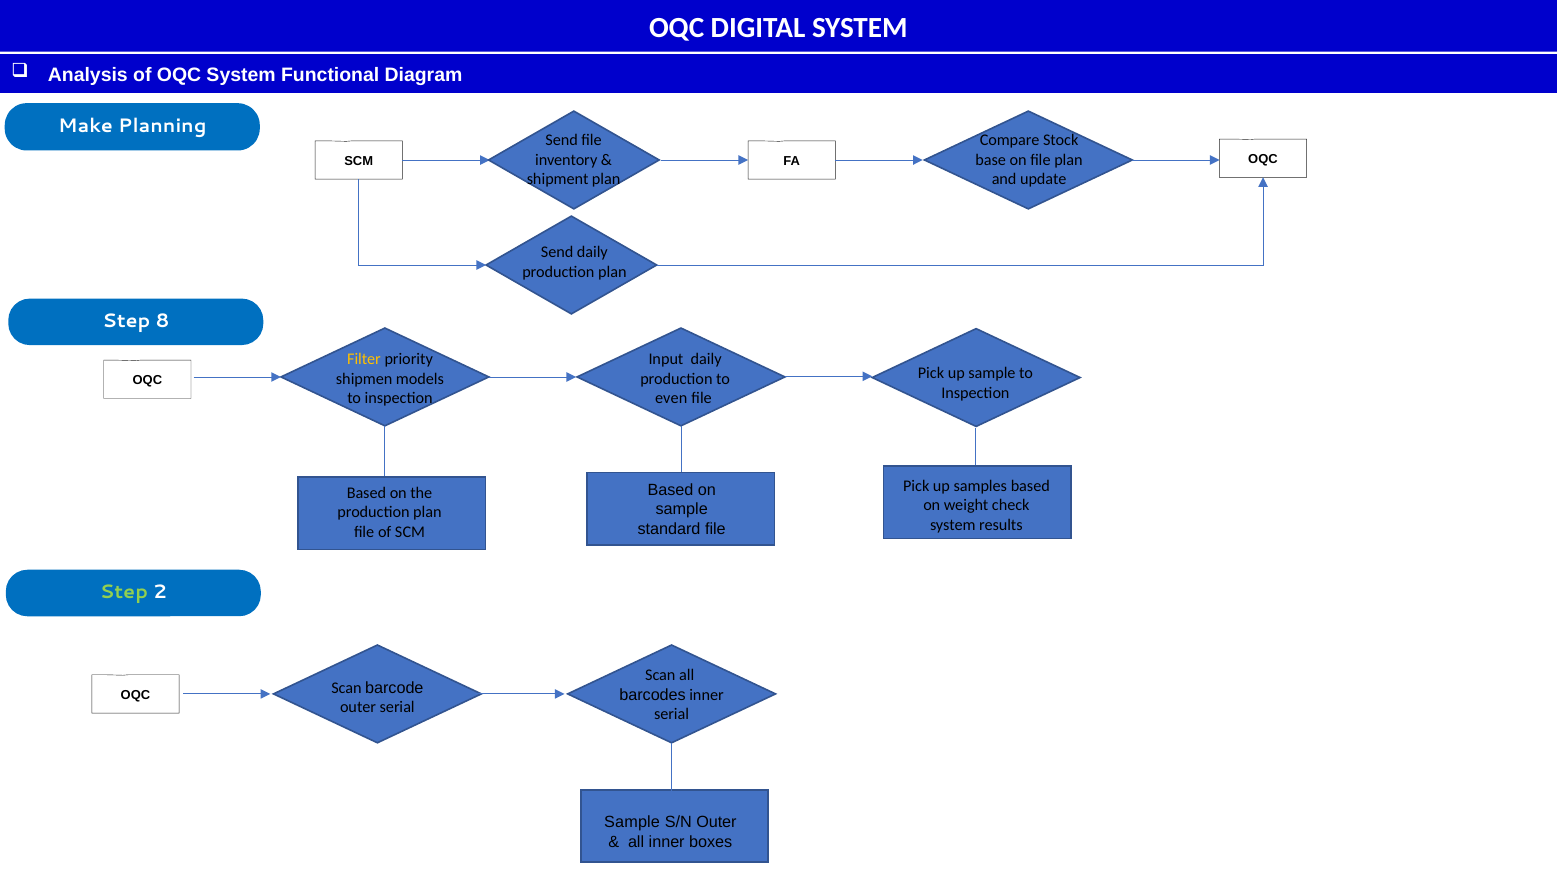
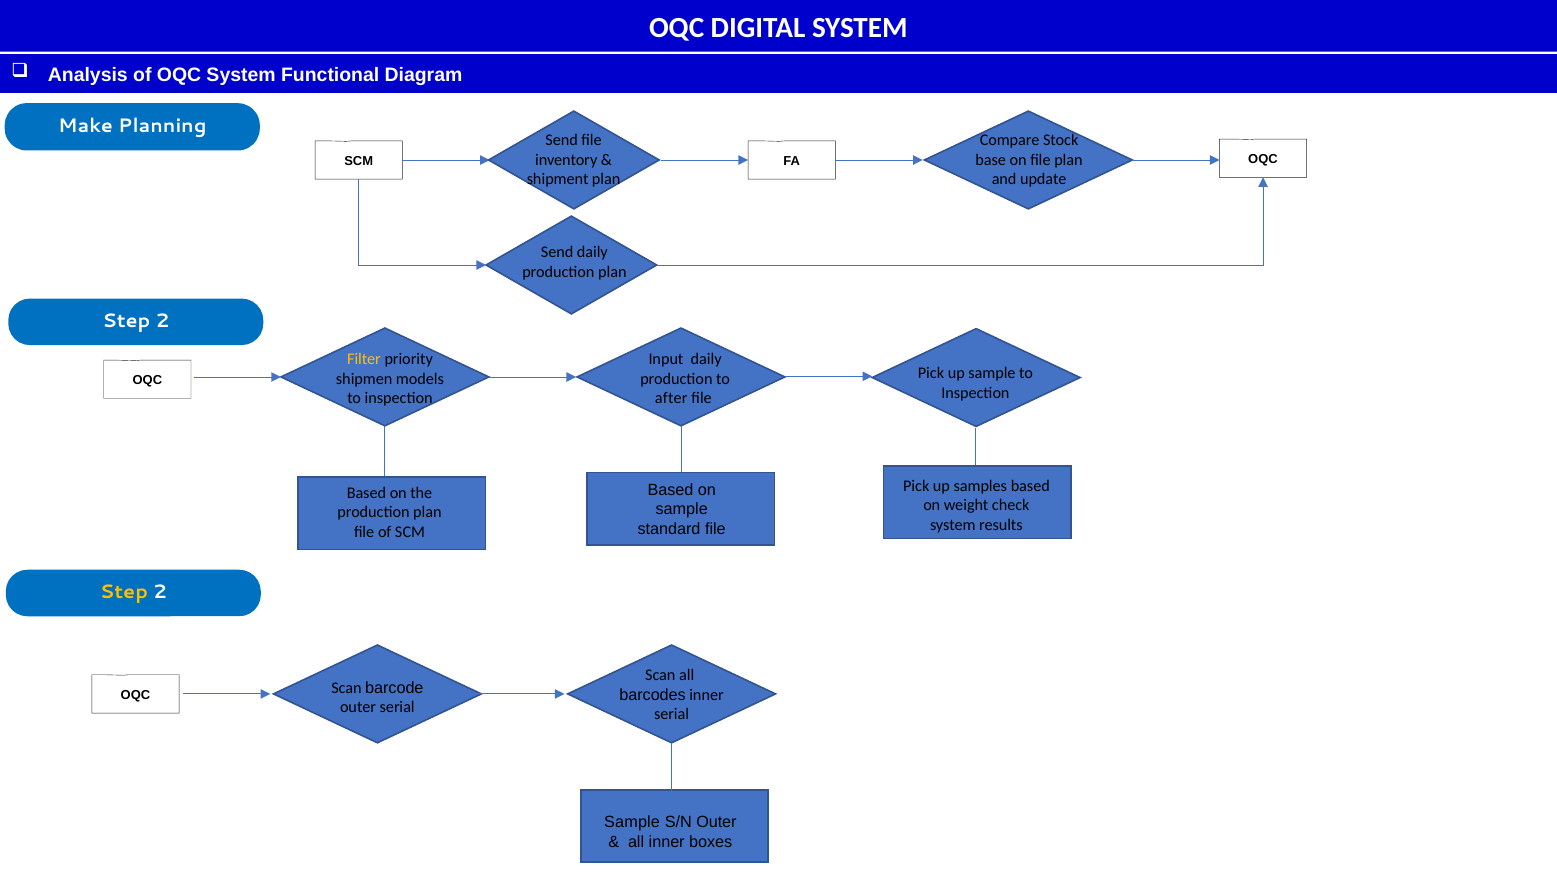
8 at (163, 321): 8 -> 2
even: even -> after
Step at (124, 592) colour: light green -> yellow
